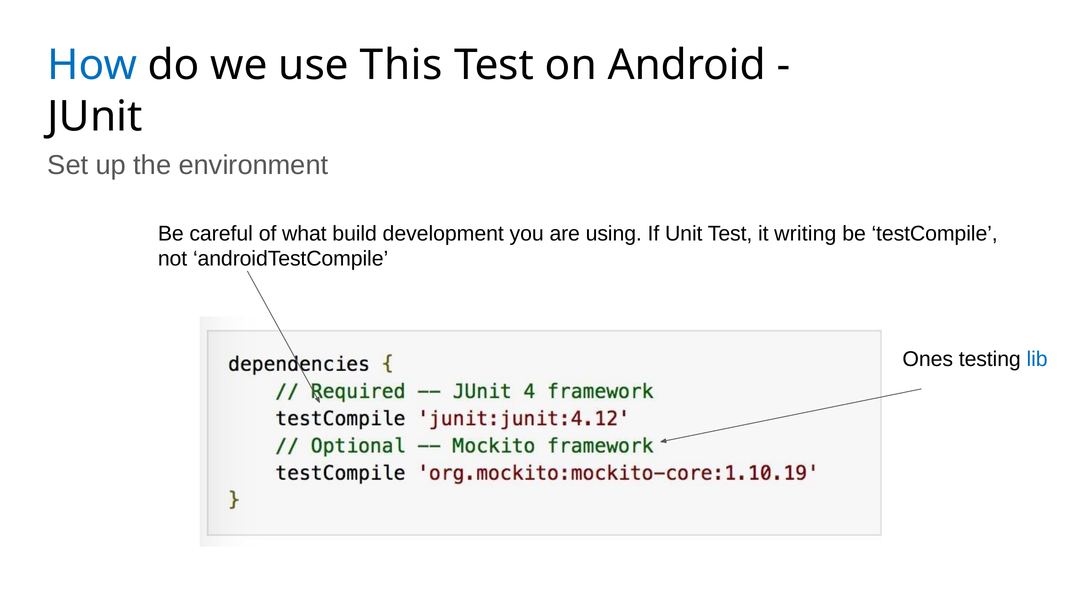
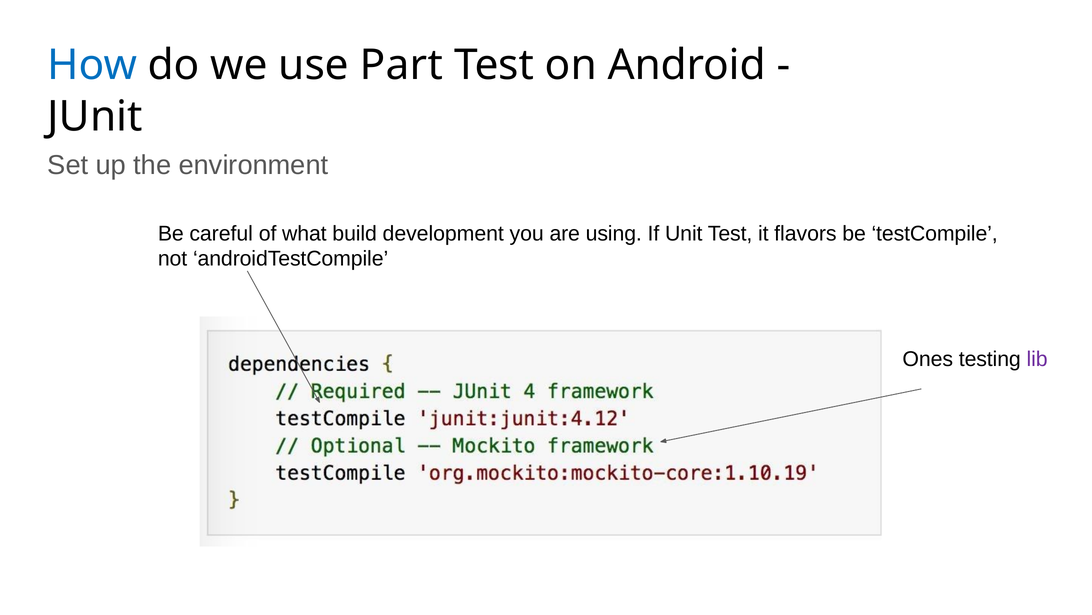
This: This -> Part
writing: writing -> flavors
lib colour: blue -> purple
